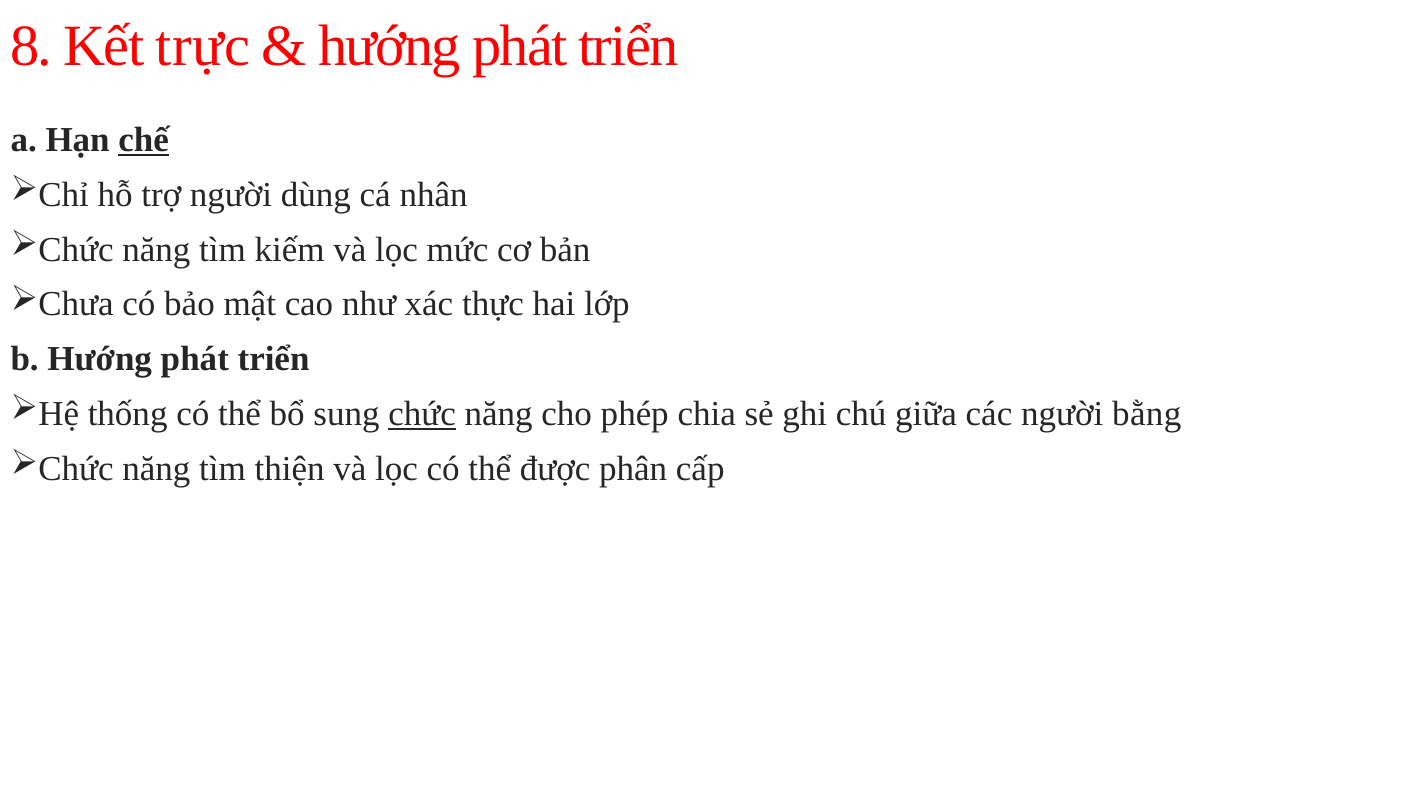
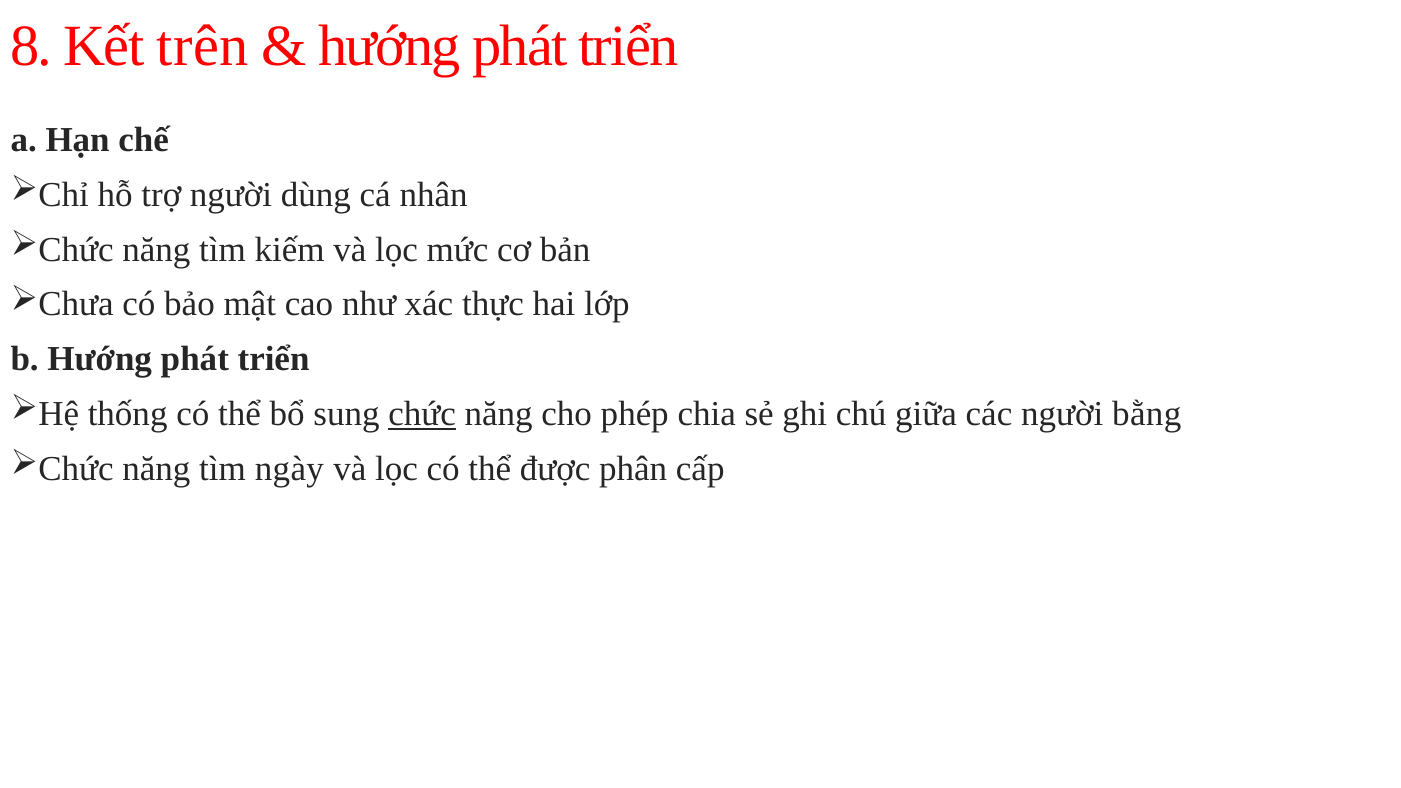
trực: trực -> trên
chế underline: present -> none
thiện: thiện -> ngày
